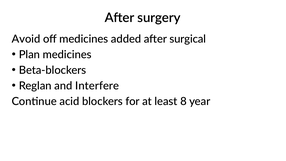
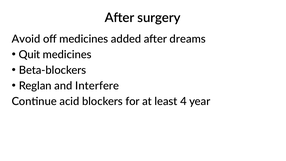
surgical: surgical -> dreams
Plan: Plan -> Quit
8: 8 -> 4
